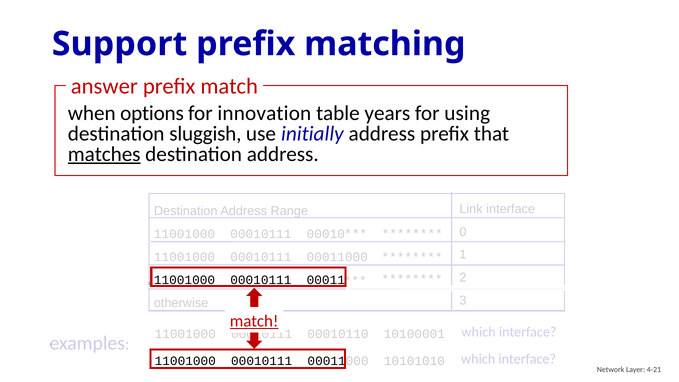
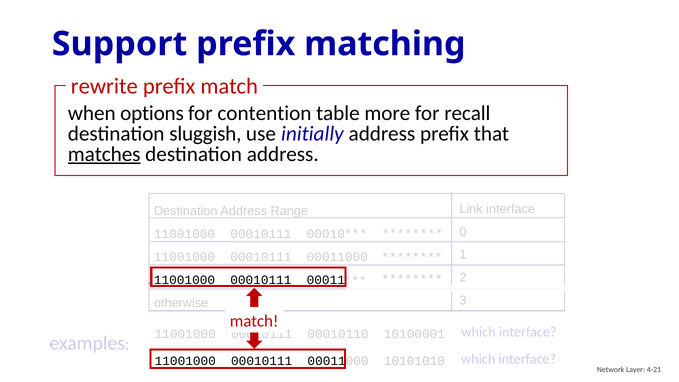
answer: answer -> rewrite
innovation: innovation -> contention
years: years -> more
using: using -> recall
match at (254, 321) underline: present -> none
